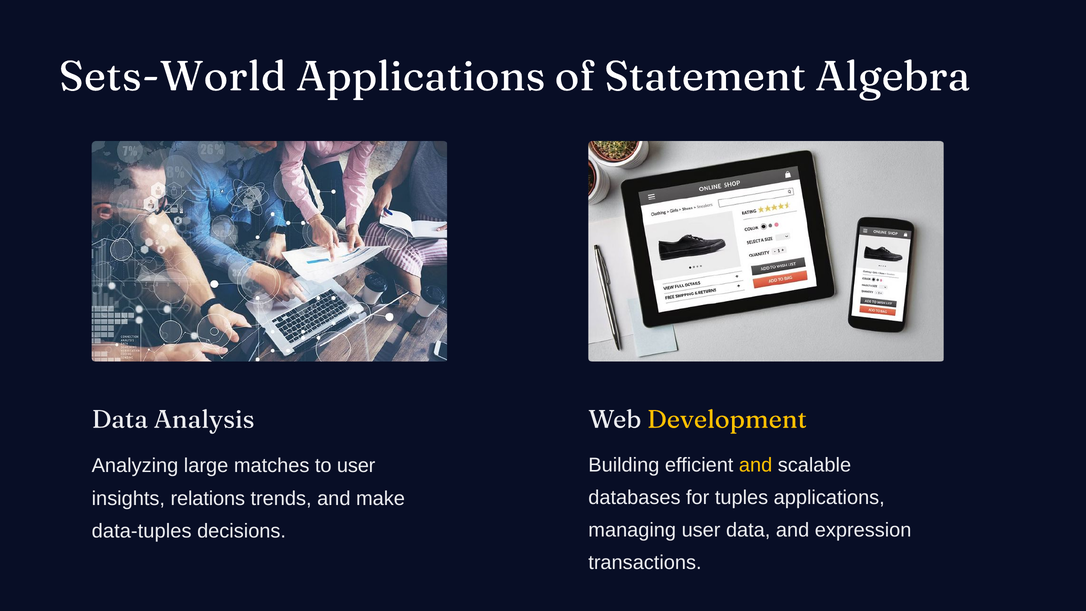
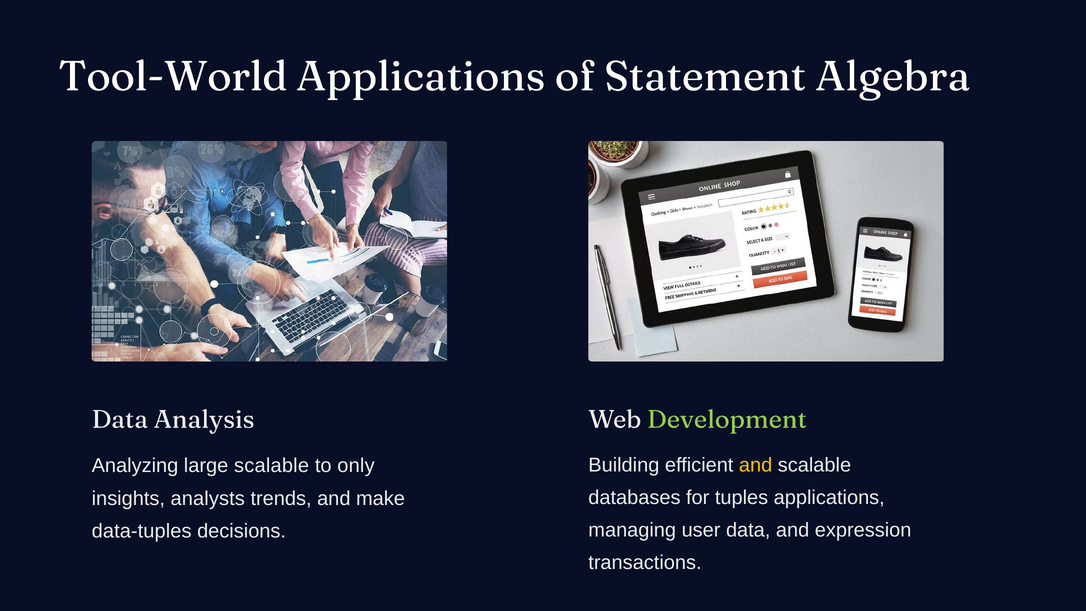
Sets-World: Sets-World -> Tool-World
Development colour: yellow -> light green
large matches: matches -> scalable
to user: user -> only
relations: relations -> analysts
